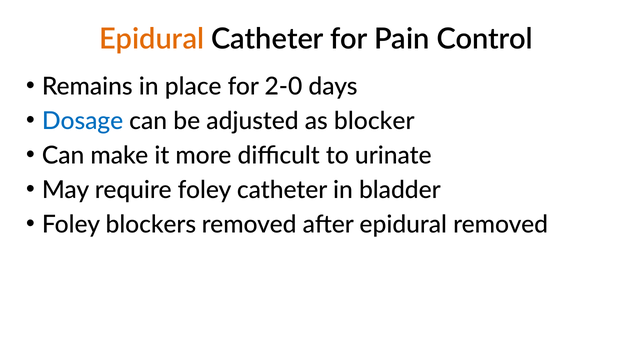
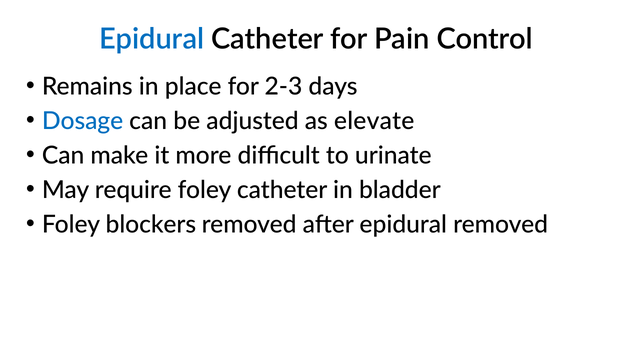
Epidural at (152, 39) colour: orange -> blue
2-0: 2-0 -> 2-3
blocker: blocker -> elevate
